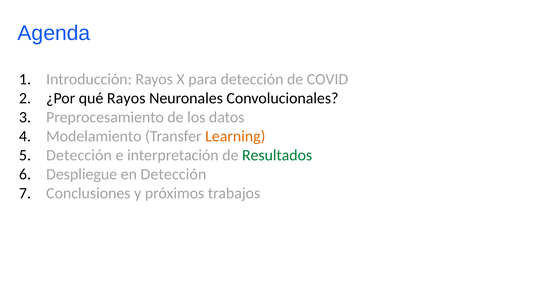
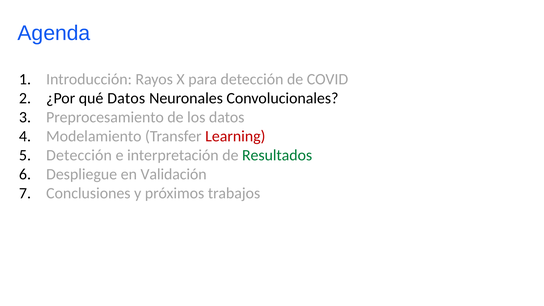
qué Rayos: Rayos -> Datos
Learning colour: orange -> red
en Detección: Detección -> Validación
